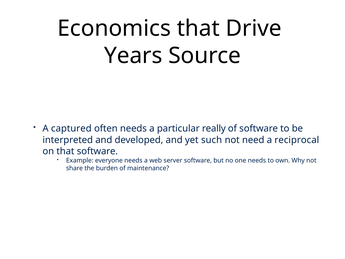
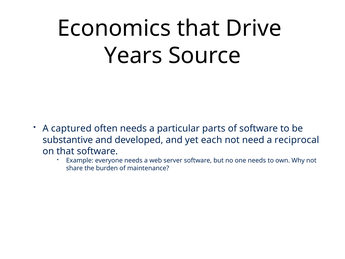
really: really -> parts
interpreted: interpreted -> substantive
such: such -> each
